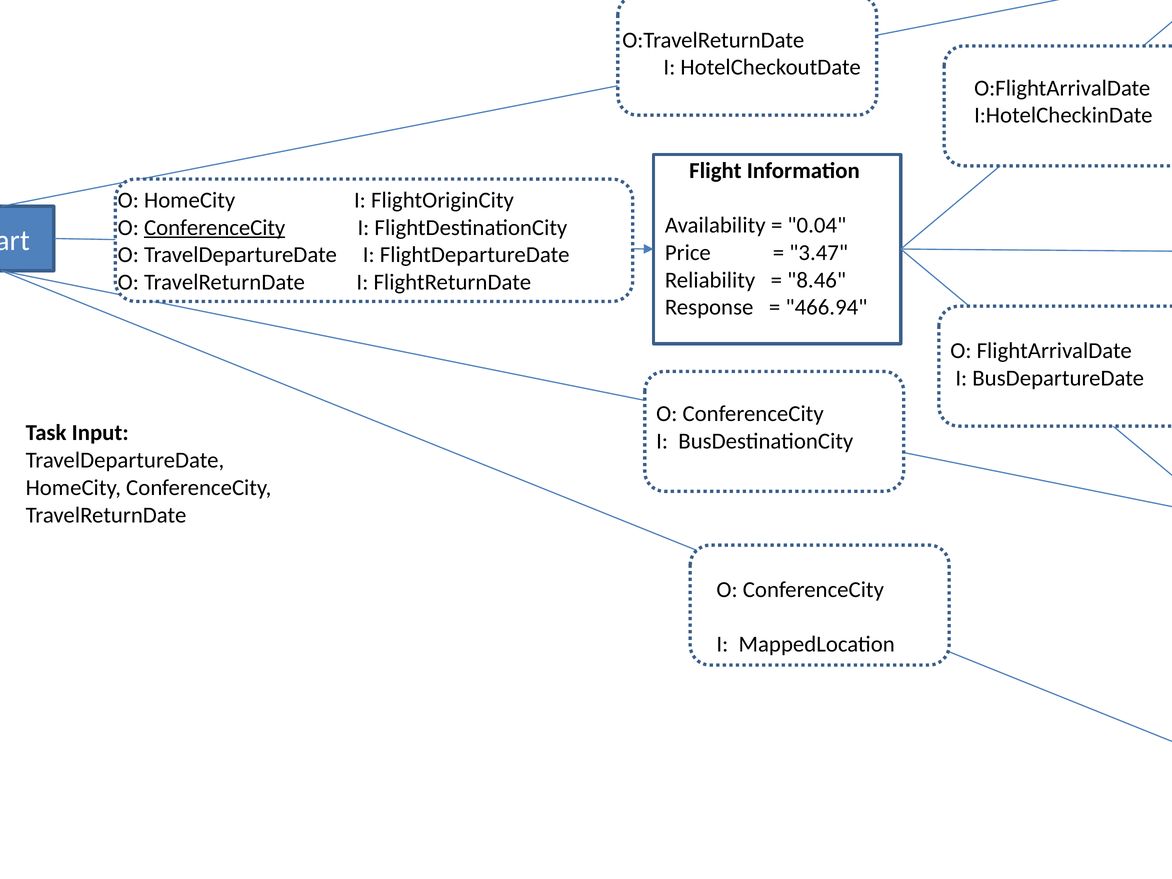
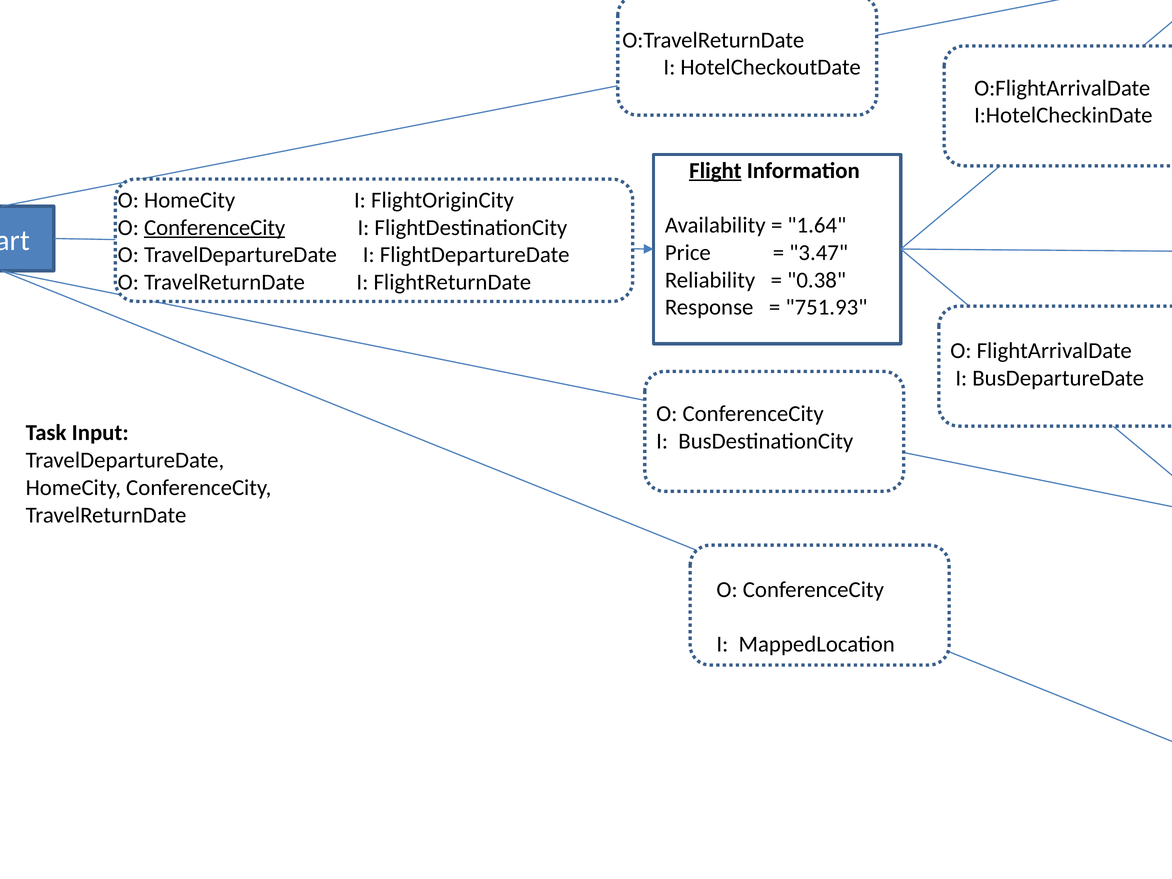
Flight underline: none -> present
0.04: 0.04 -> 1.64
8.46: 8.46 -> 0.38
466.94: 466.94 -> 751.93
